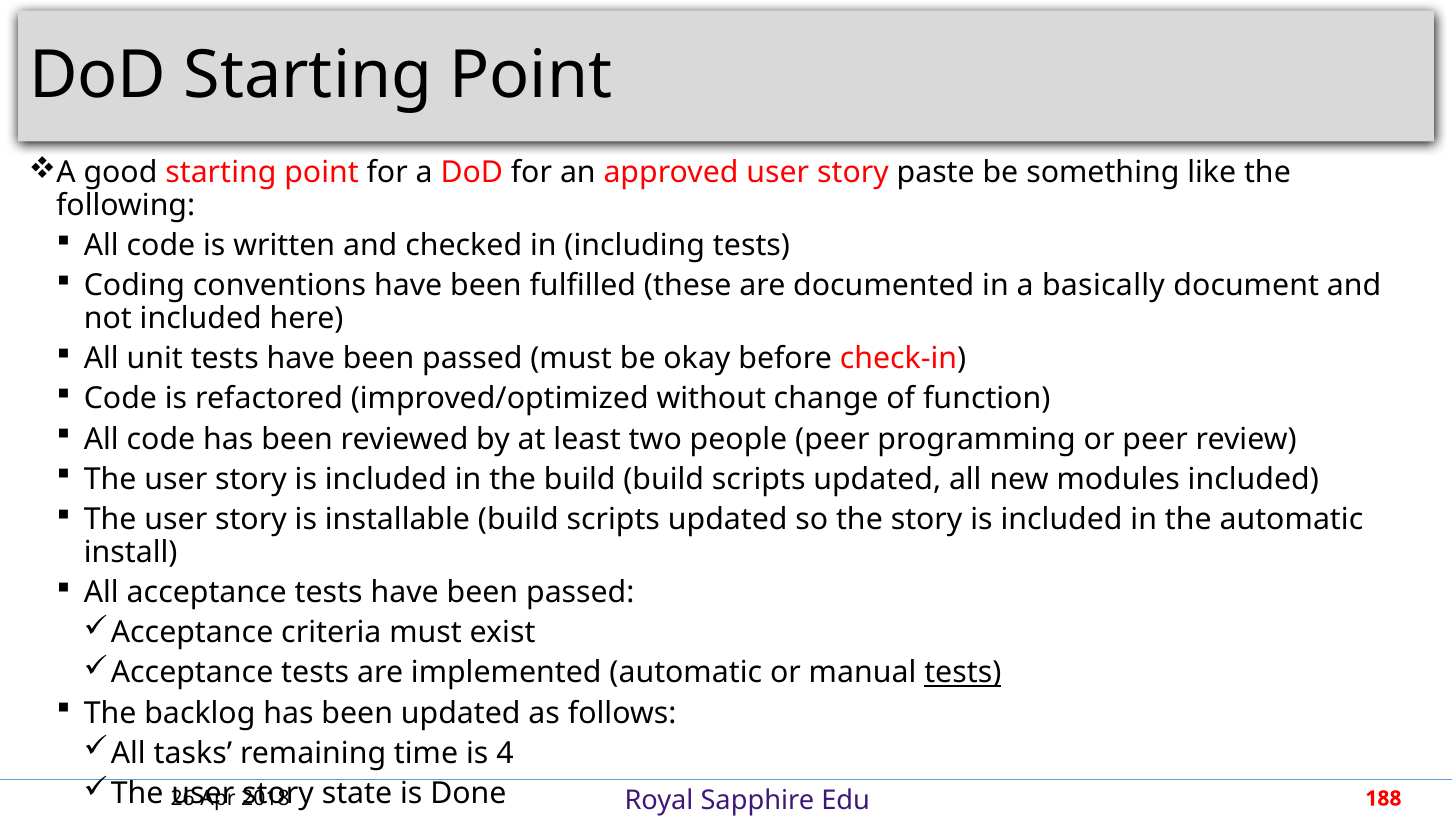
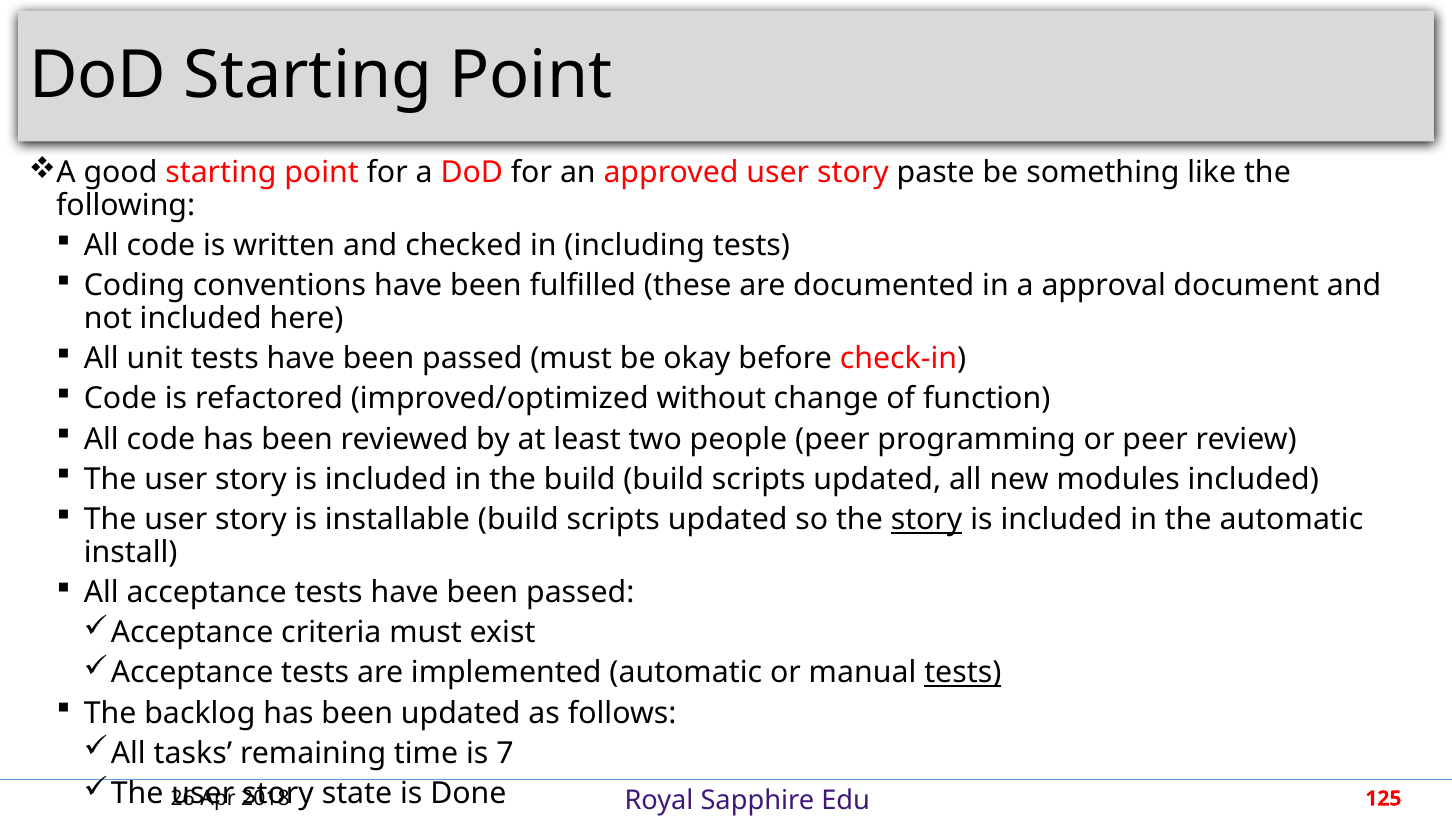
basically: basically -> approval
story at (927, 519) underline: none -> present
4: 4 -> 7
188: 188 -> 125
